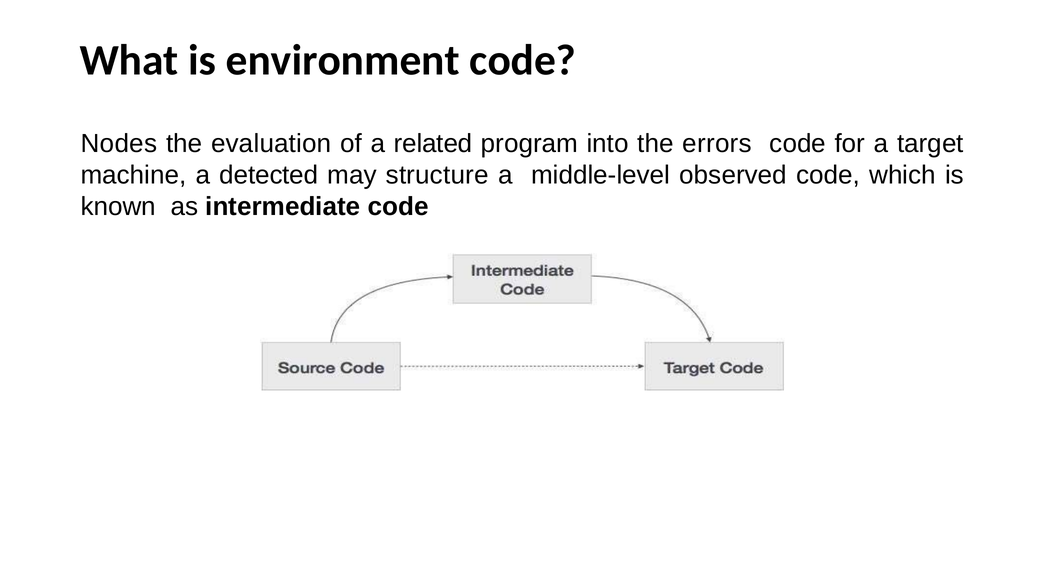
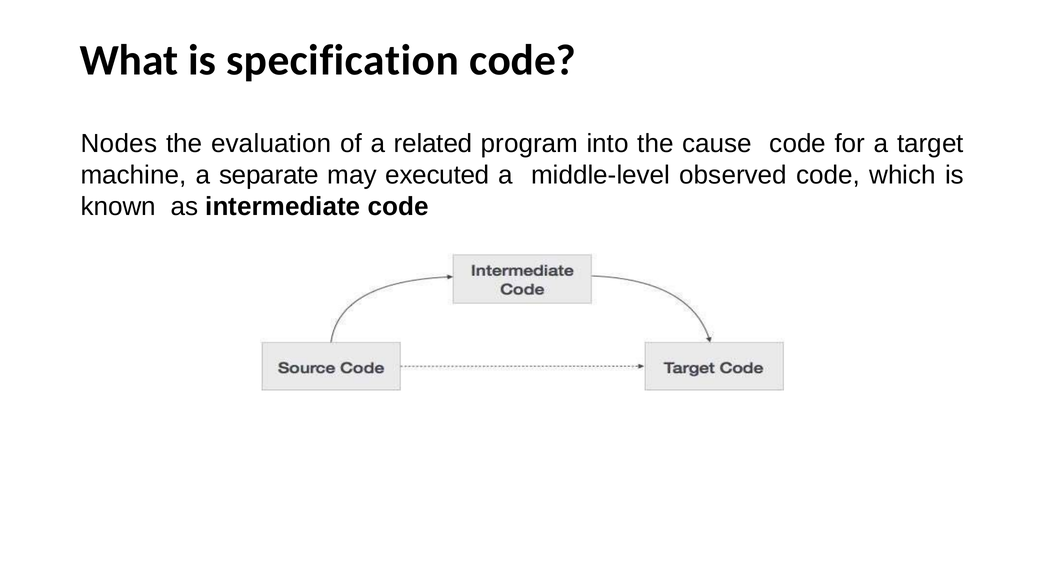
environment: environment -> specification
errors: errors -> cause
detected: detected -> separate
structure: structure -> executed
